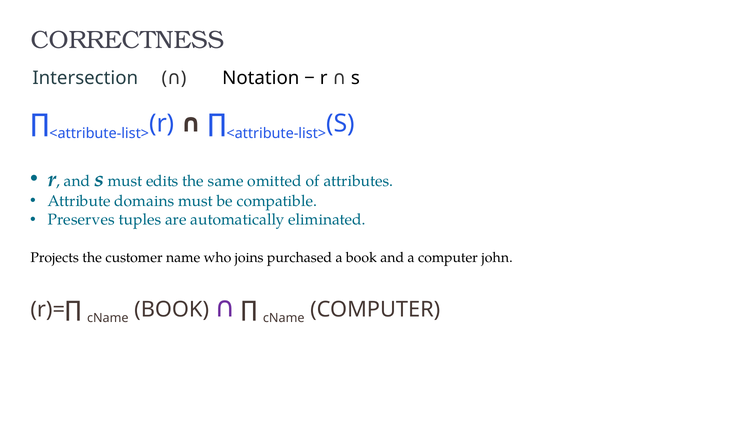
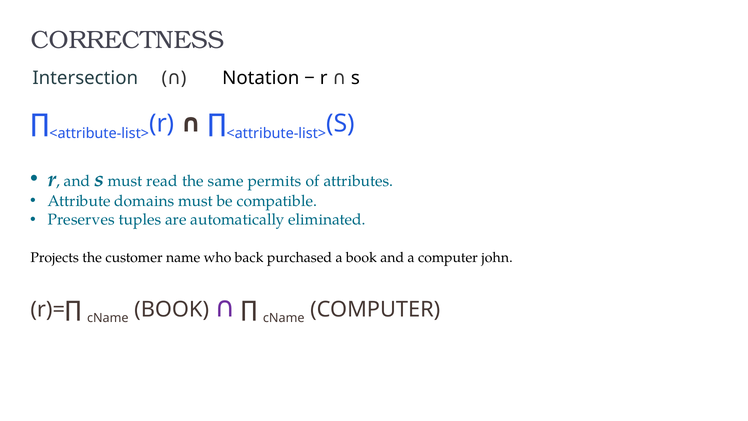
edits: edits -> read
omitted: omitted -> permits
joins: joins -> back
